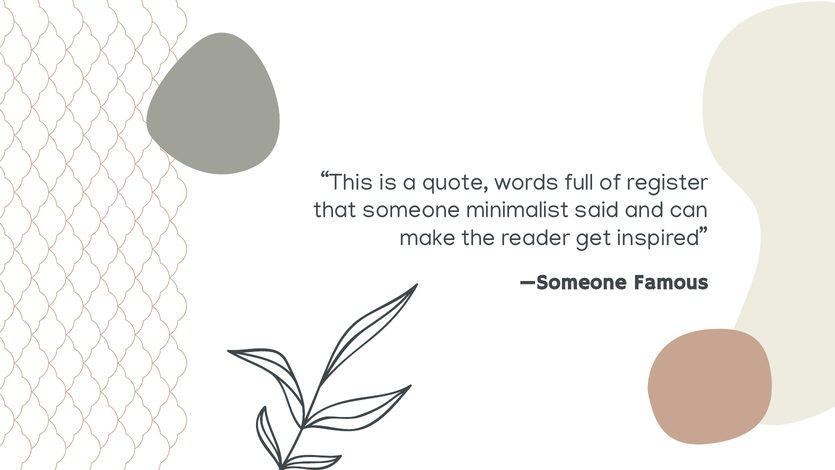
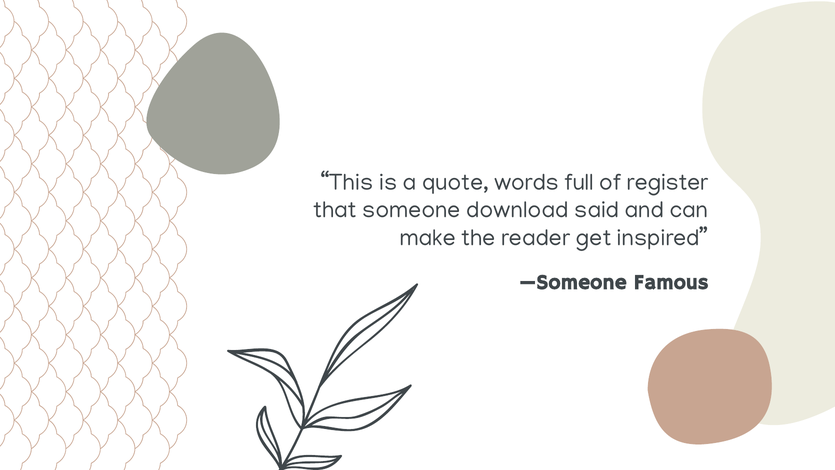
minimalist: minimalist -> download
